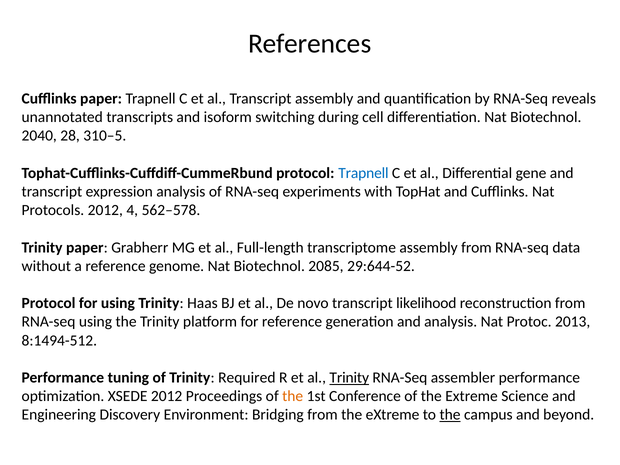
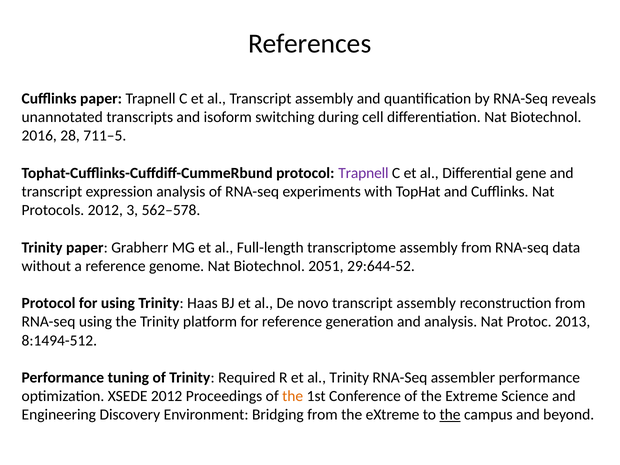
2040: 2040 -> 2016
310–5: 310–5 -> 711–5
Trapnell at (363, 173) colour: blue -> purple
4: 4 -> 3
2085: 2085 -> 2051
novo transcript likelihood: likelihood -> assembly
Trinity at (349, 378) underline: present -> none
